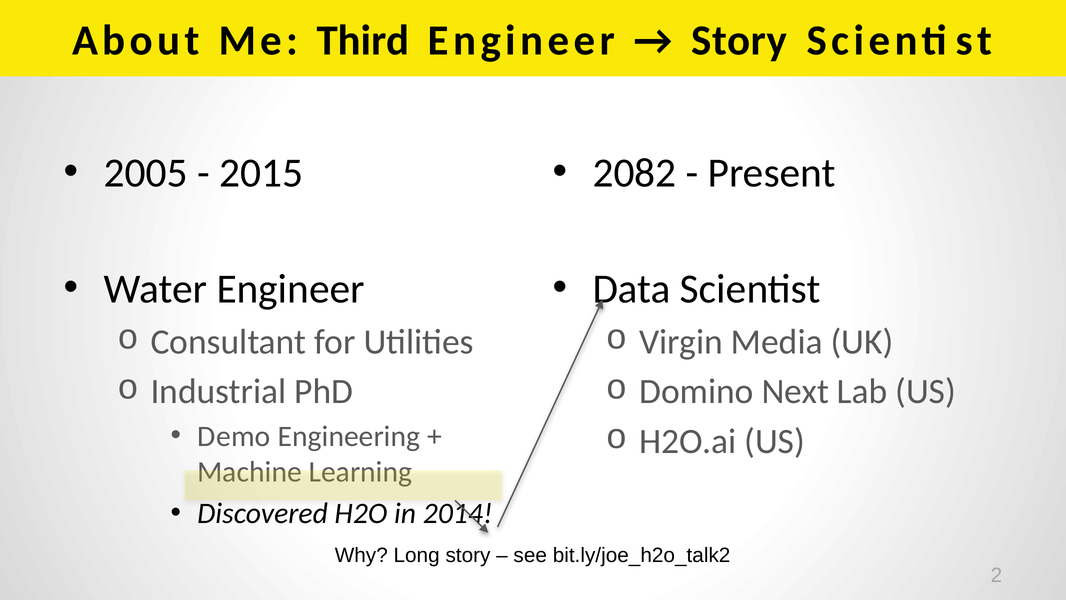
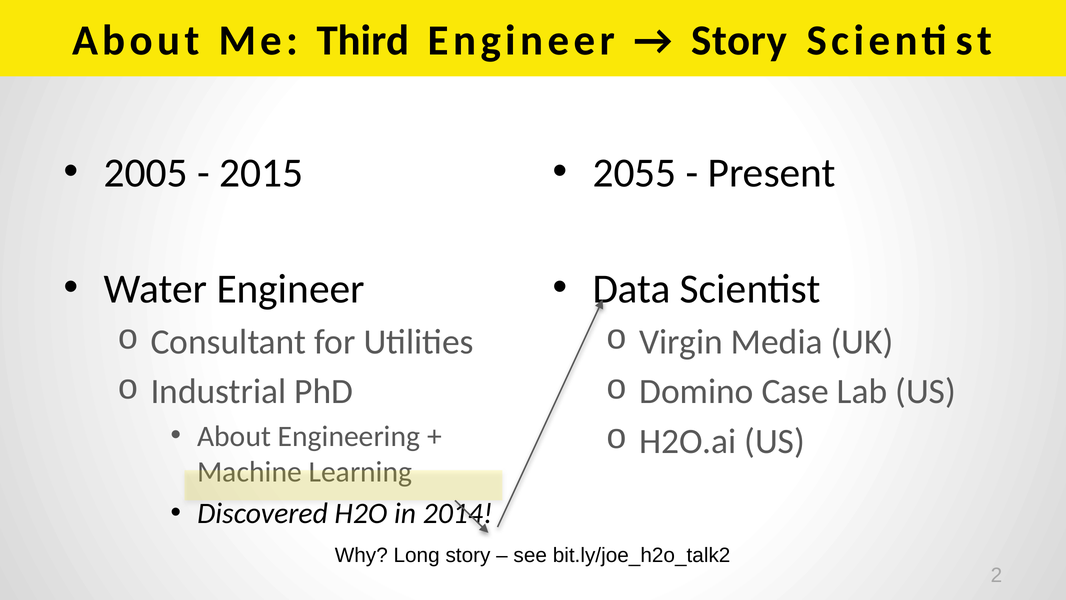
2082: 2082 -> 2055
Next: Next -> Case
Demo at (234, 436): Demo -> About
